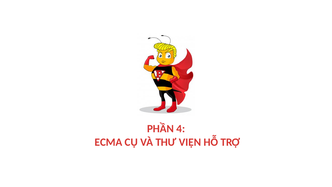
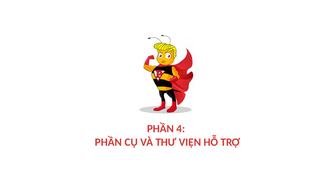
ECMA at (108, 142): ECMA -> PHẦN
